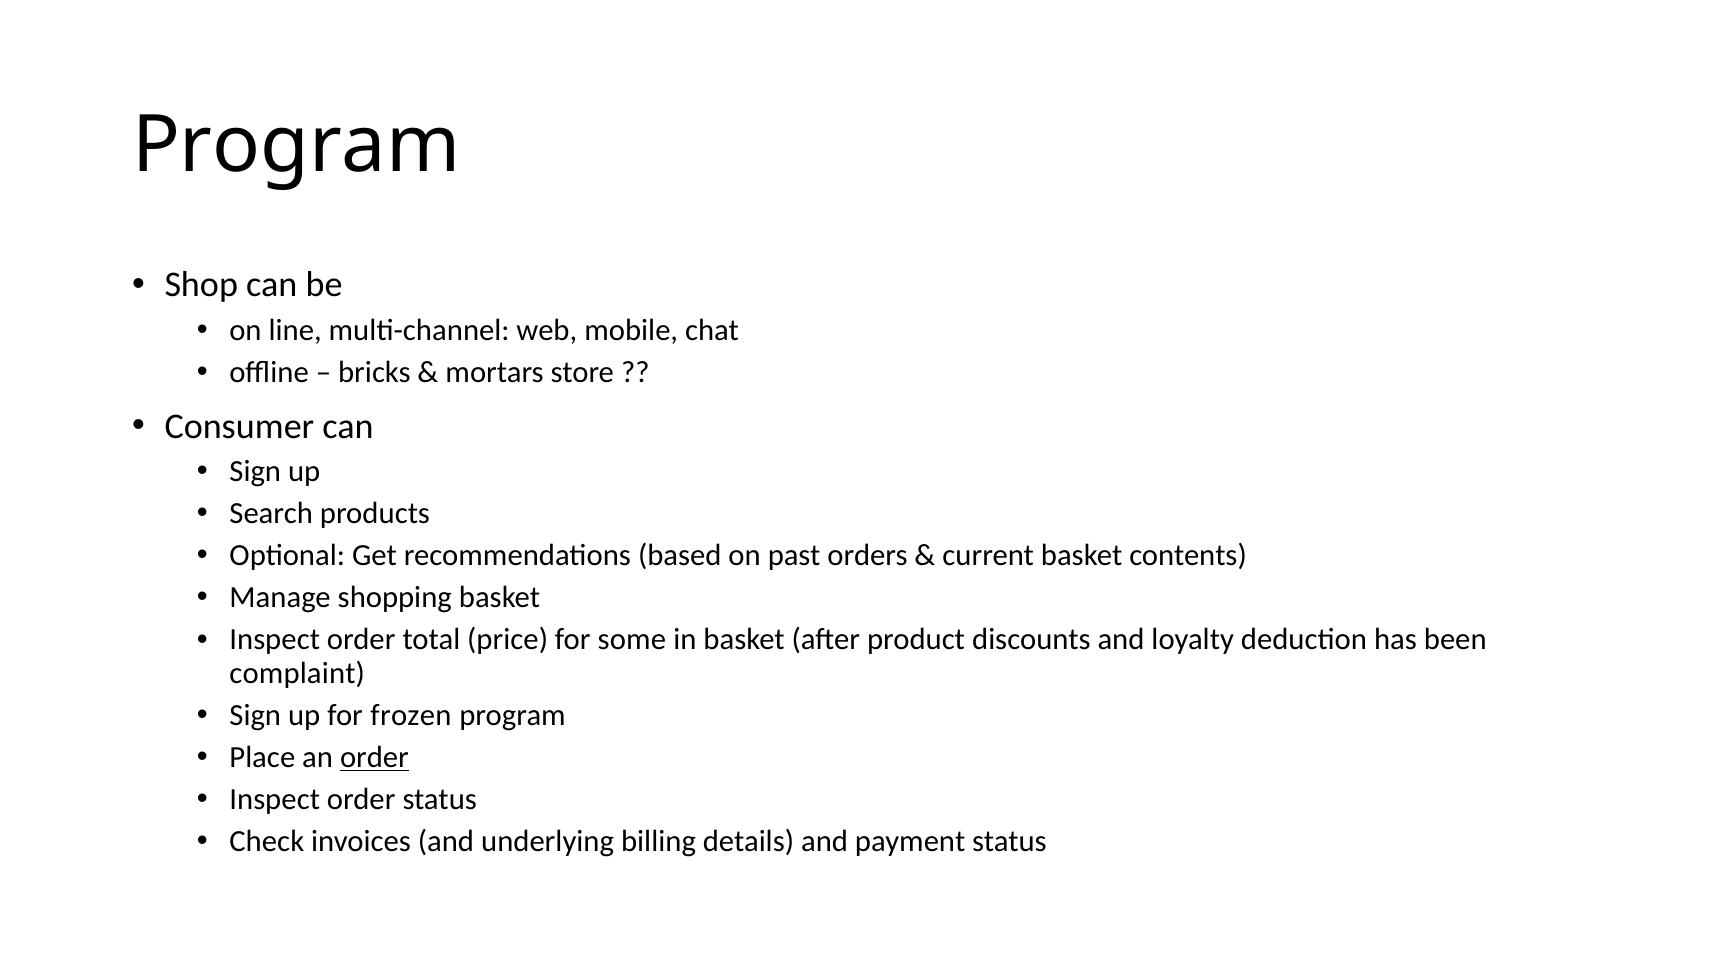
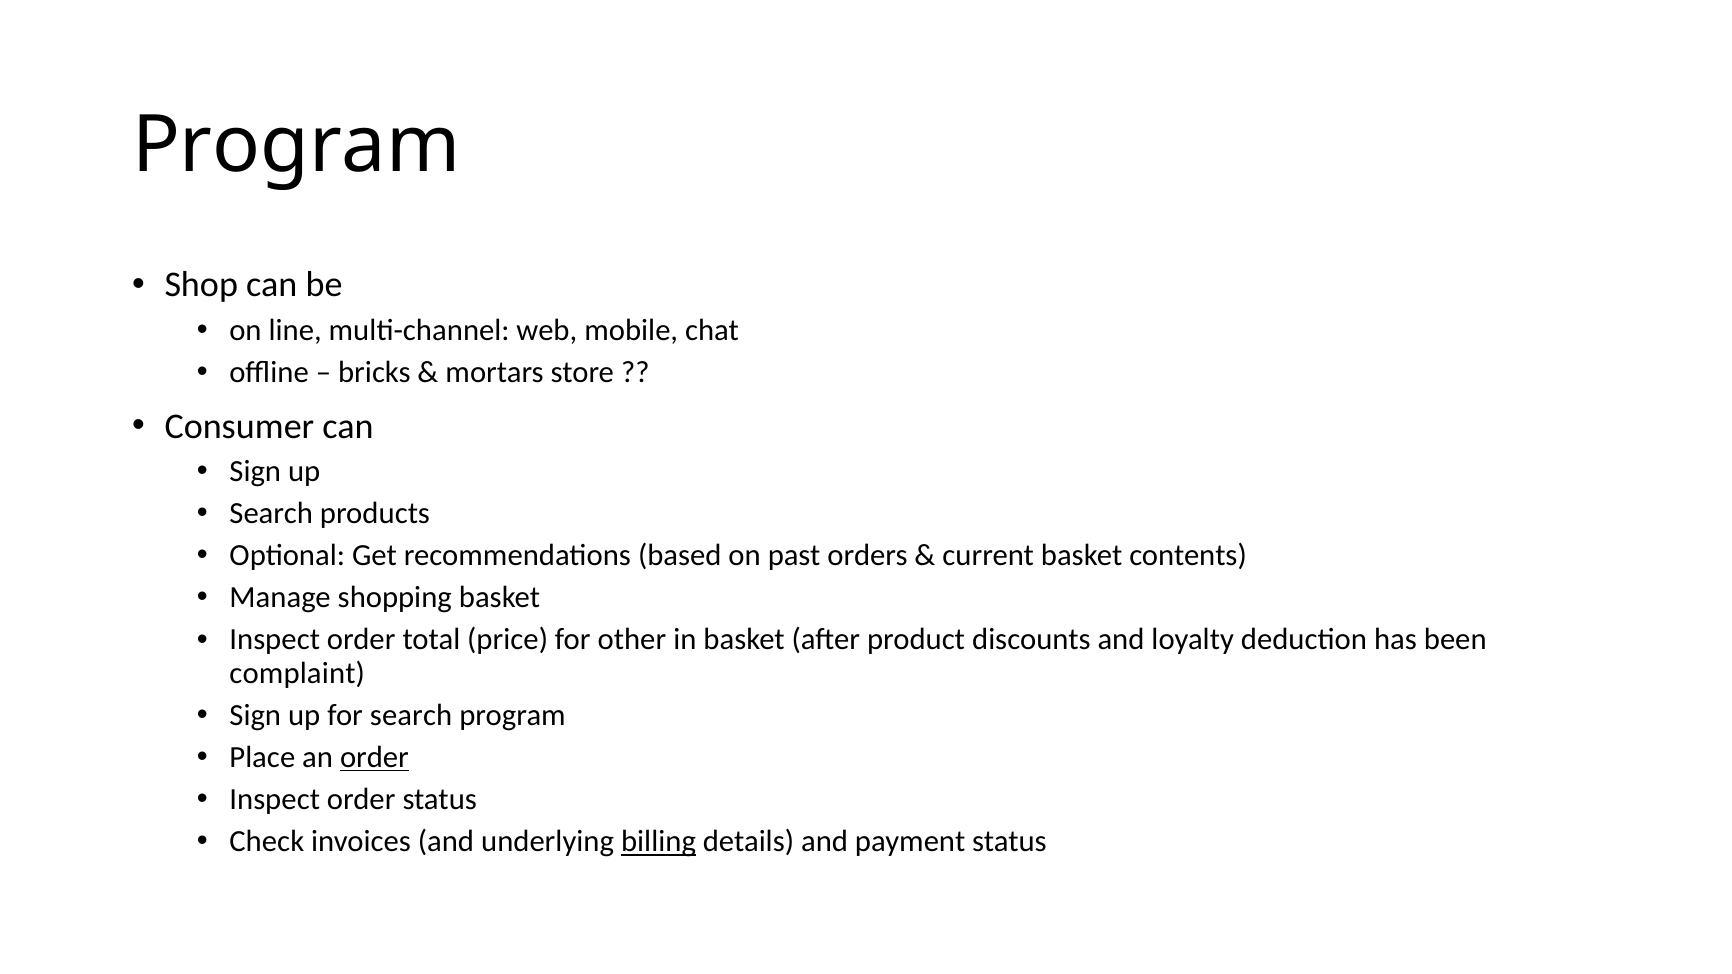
some: some -> other
for frozen: frozen -> search
billing underline: none -> present
